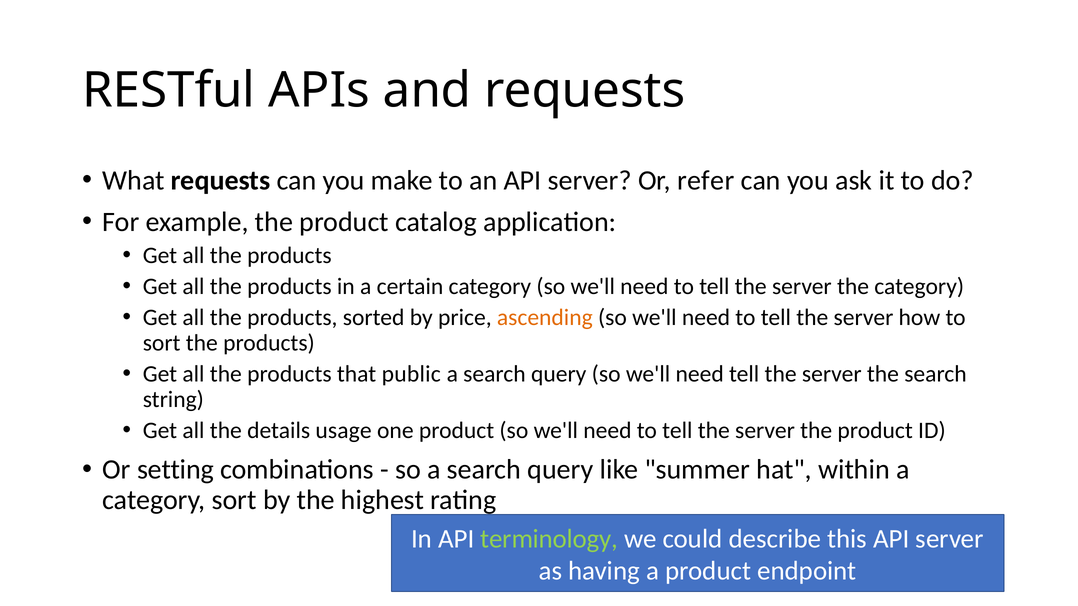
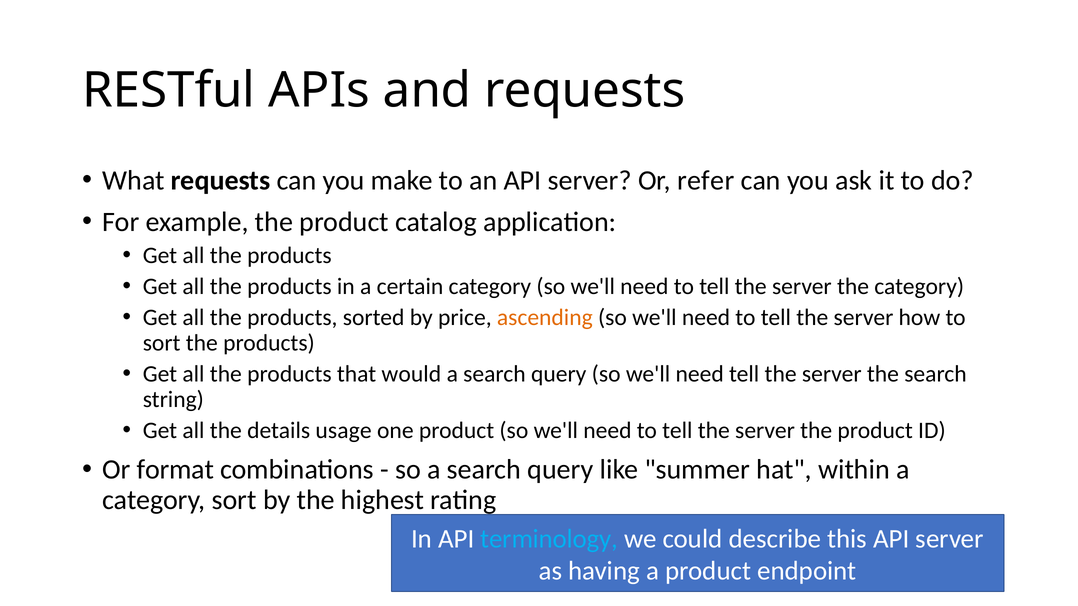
public: public -> would
setting: setting -> format
terminology colour: light green -> light blue
